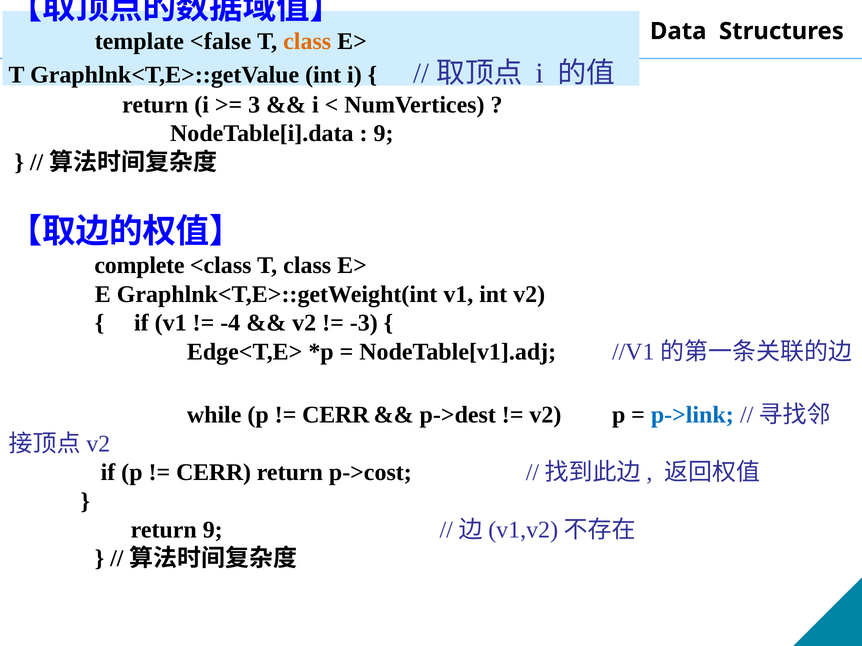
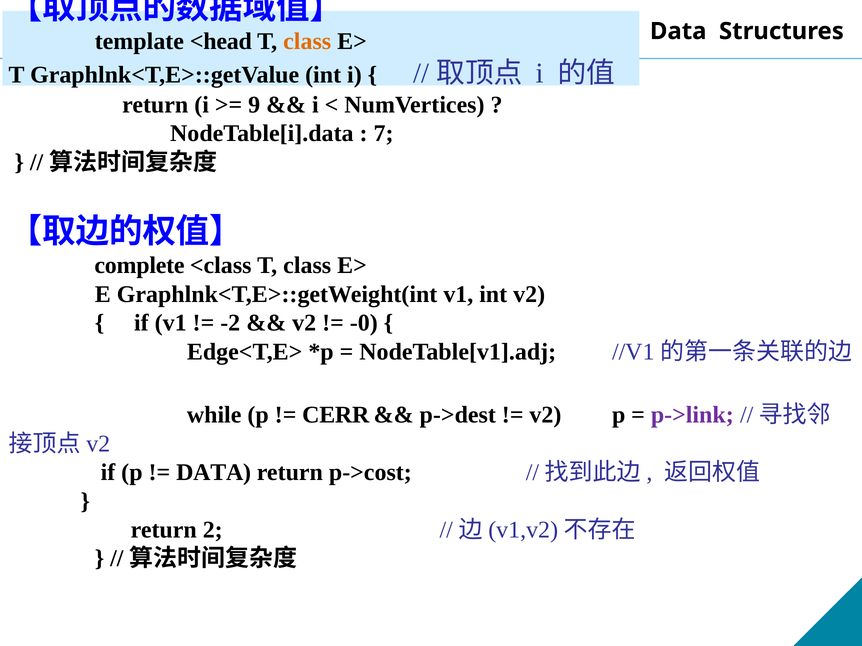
<false: <false -> <head
3: 3 -> 9
9 at (384, 134): 9 -> 7
-4: -4 -> -2
-3: -3 -> -0
p->link colour: blue -> purple
CERR at (214, 473): CERR -> DATA
return 9: 9 -> 2
